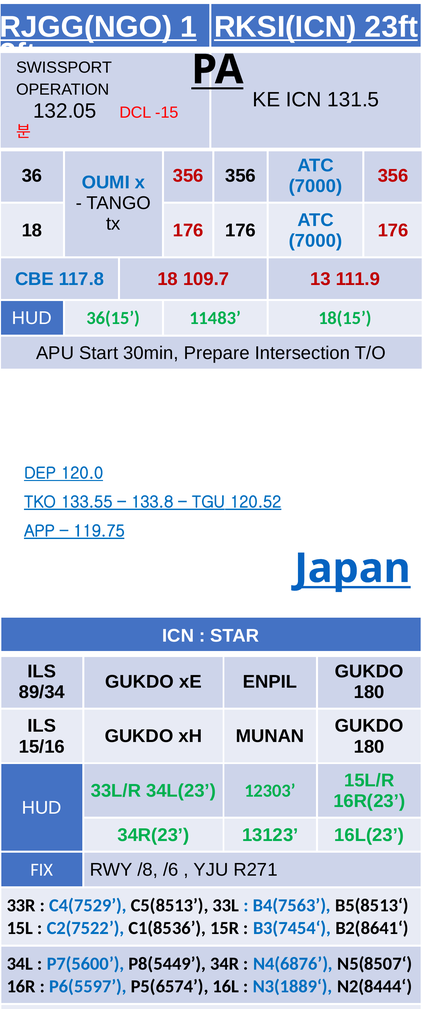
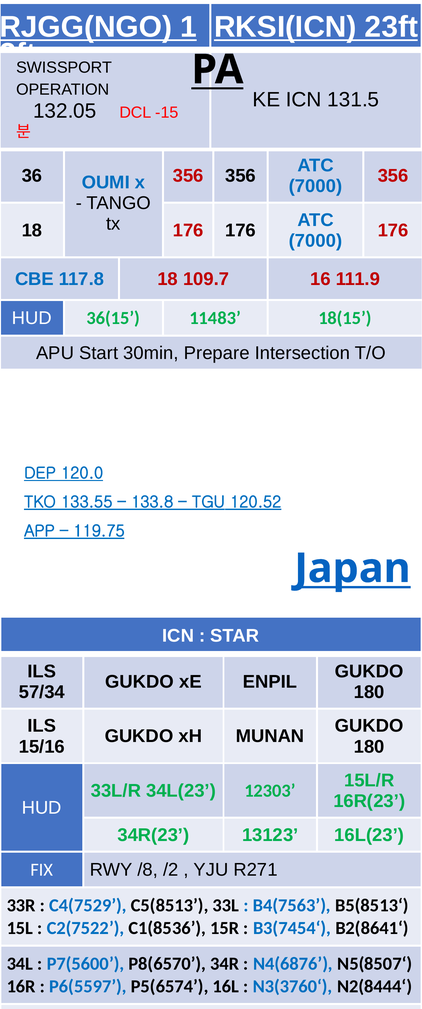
13: 13 -> 16
89/34: 89/34 -> 57/34
/6: /6 -> /2
P8(5449: P8(5449 -> P8(6570
N3(1889‘: N3(1889‘ -> N3(3760‘
